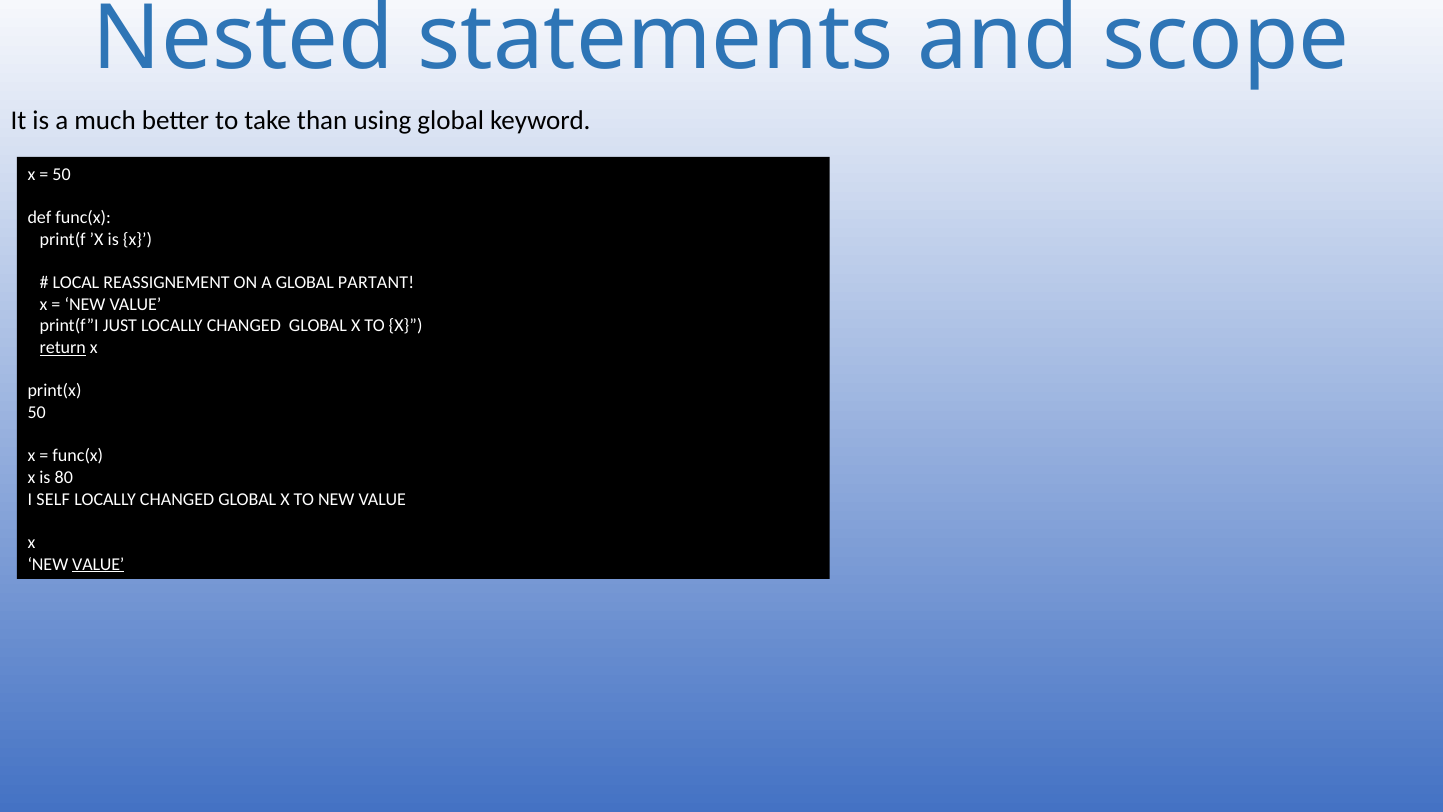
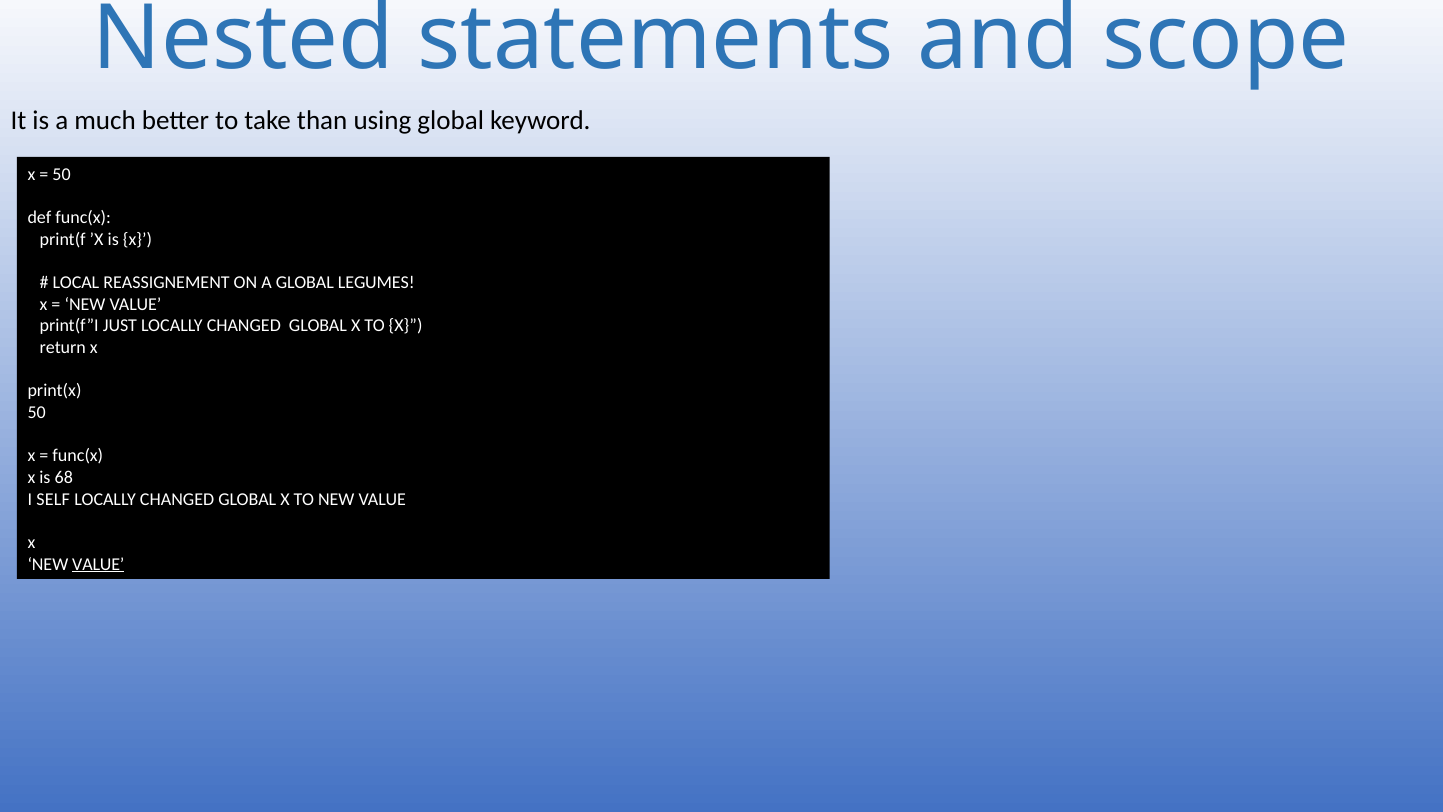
PARTANT: PARTANT -> LEGUMES
return underline: present -> none
80: 80 -> 68
